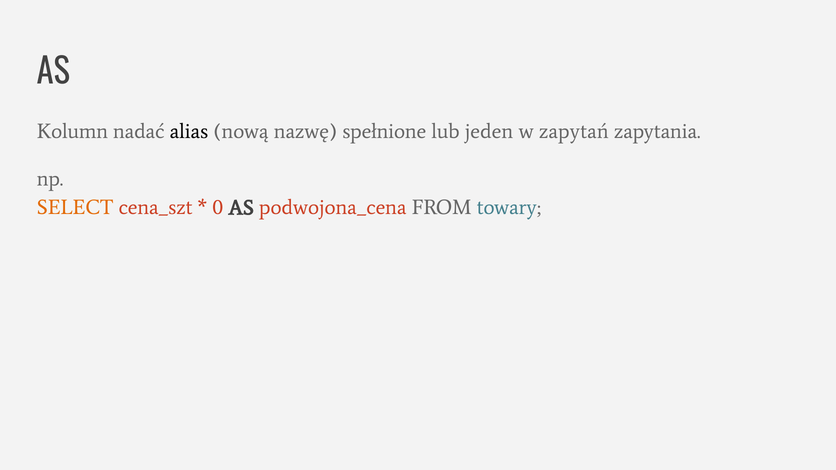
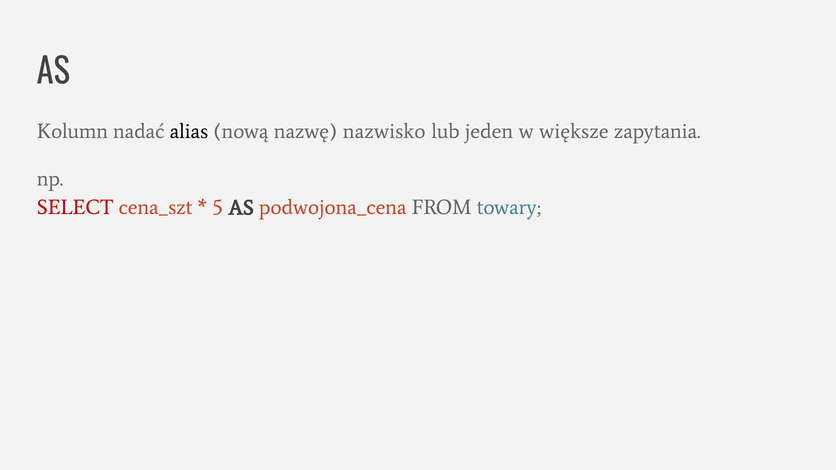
spełnione: spełnione -> nazwisko
zapytań: zapytań -> większe
SELECT colour: orange -> red
0: 0 -> 5
